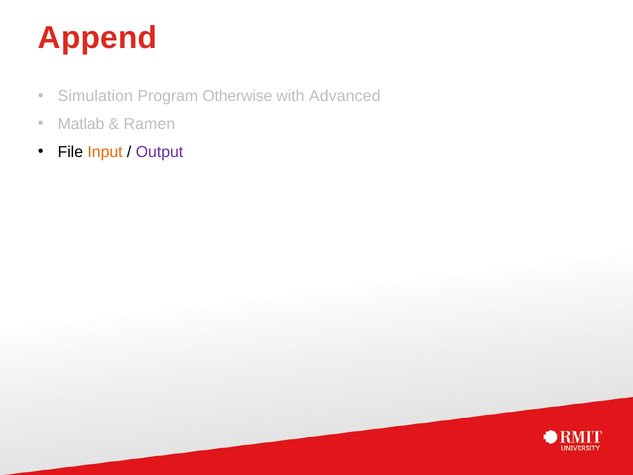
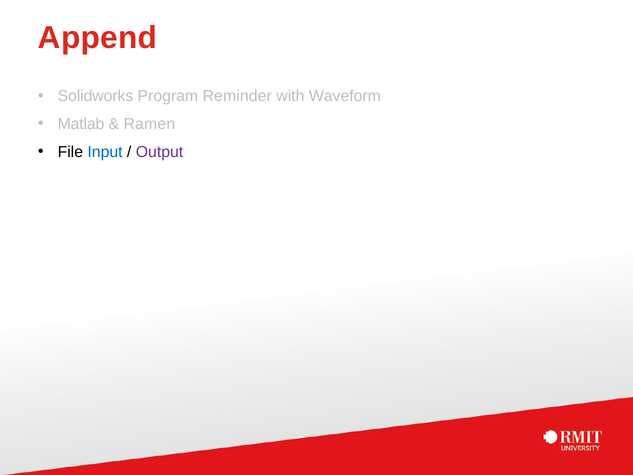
Simulation: Simulation -> Solidworks
Otherwise: Otherwise -> Reminder
Advanced: Advanced -> Waveform
Input colour: orange -> blue
